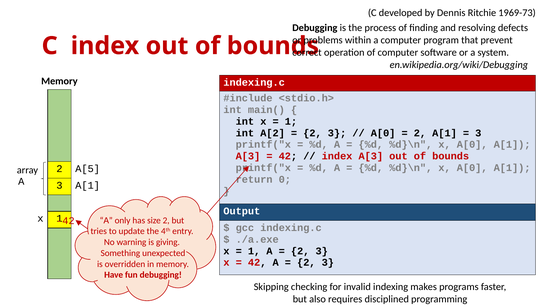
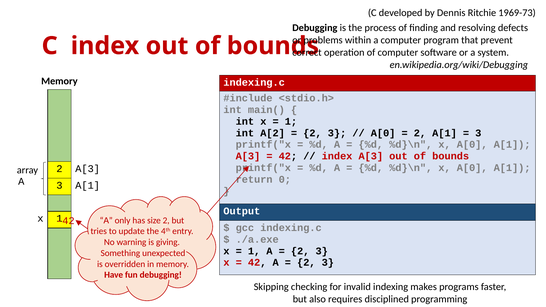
2 A[5: A[5 -> A[3
